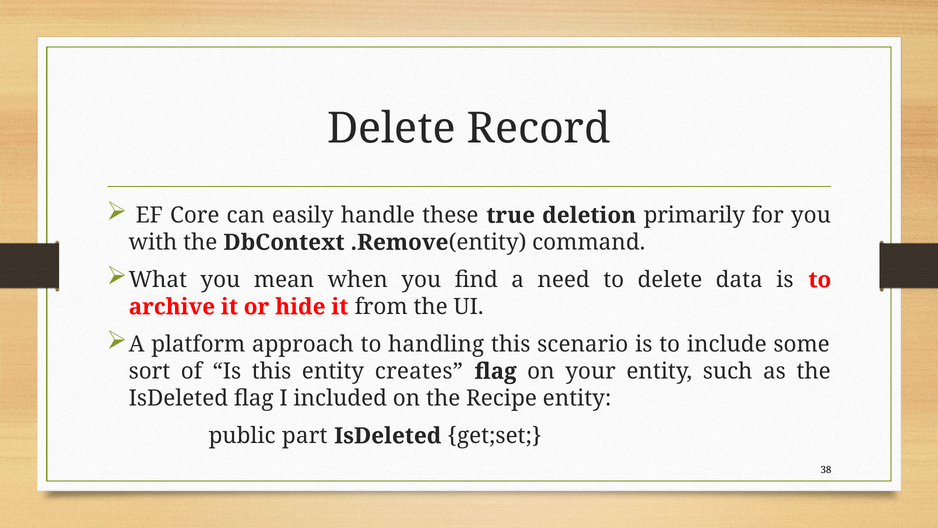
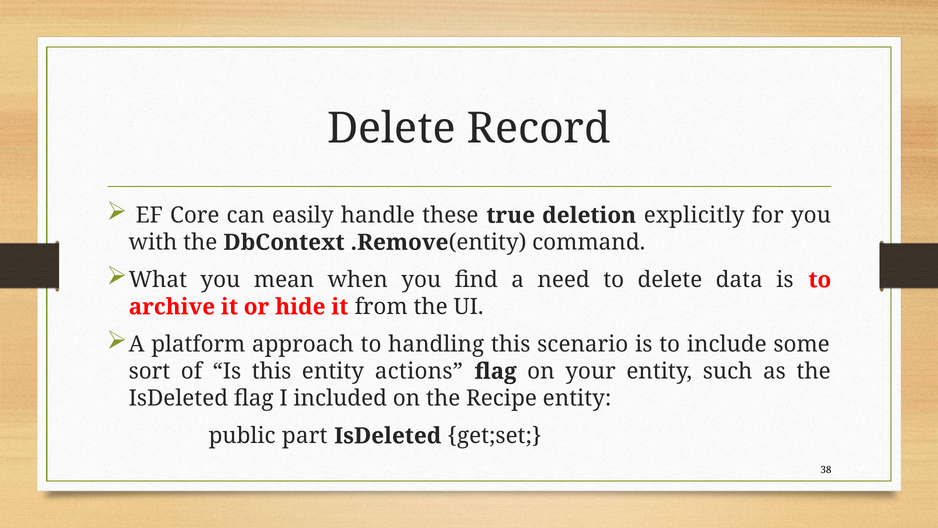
primarily: primarily -> explicitly
creates: creates -> actions
